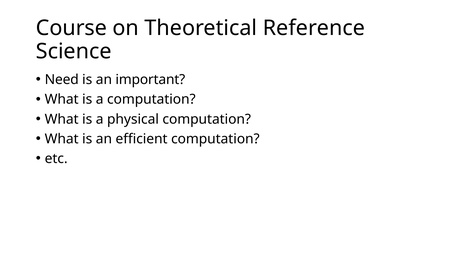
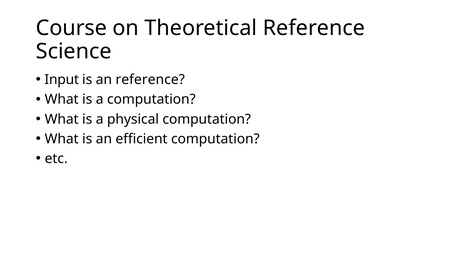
Need: Need -> Input
an important: important -> reference
